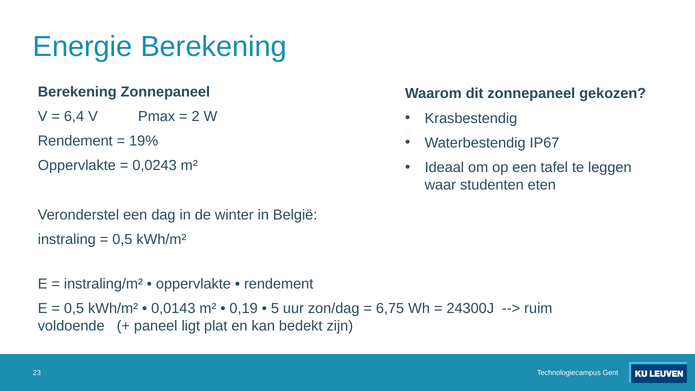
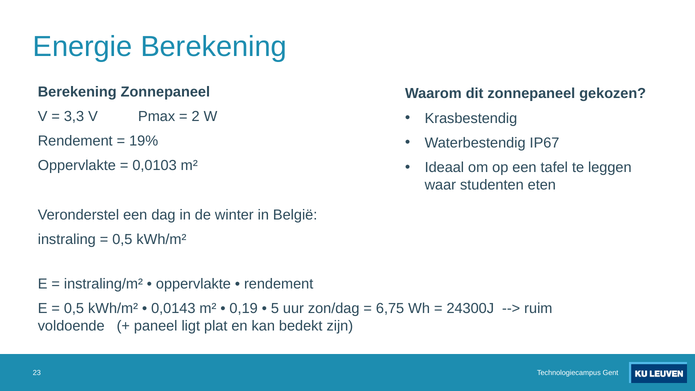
6,4: 6,4 -> 3,3
0,0243: 0,0243 -> 0,0103
